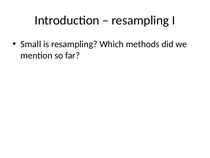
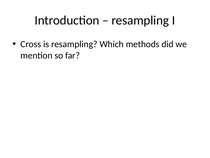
Small: Small -> Cross
